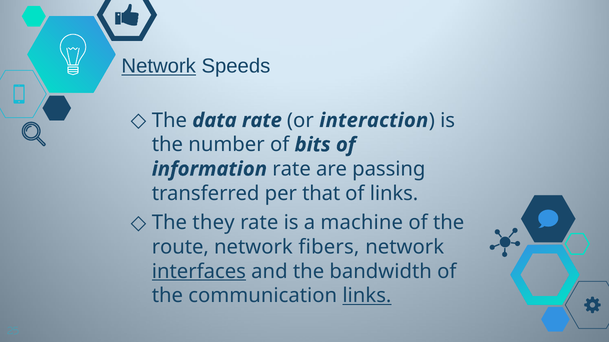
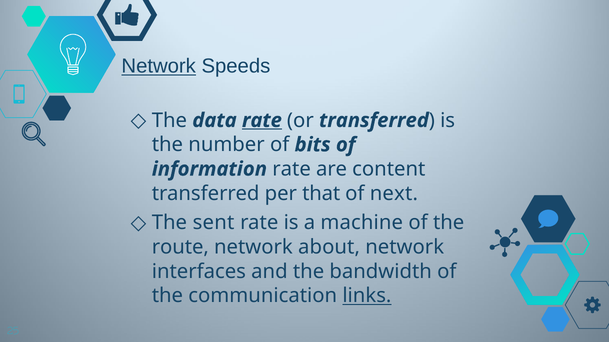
rate at (262, 121) underline: none -> present
or interaction: interaction -> transferred
passing: passing -> content
of links: links -> next
they: they -> sent
fibers: fibers -> about
interfaces underline: present -> none
